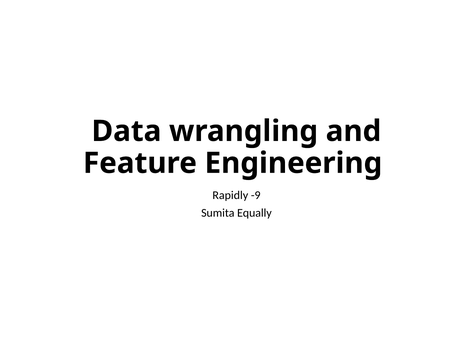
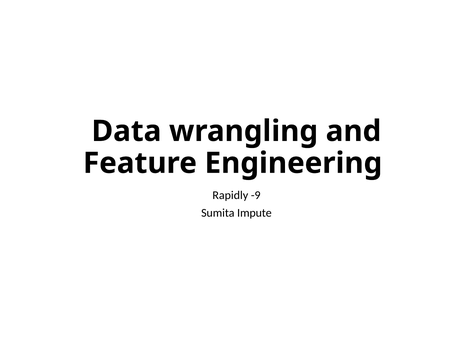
Equally: Equally -> Impute
